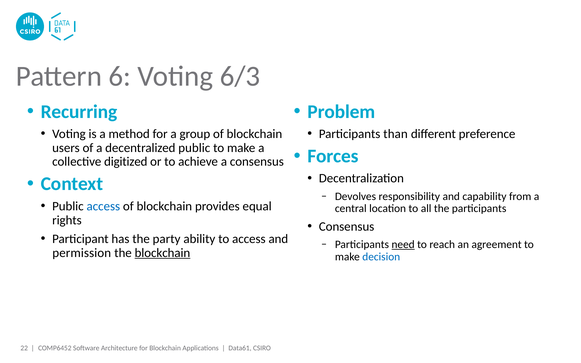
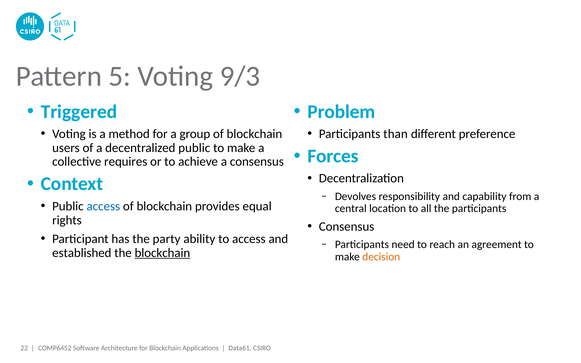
6: 6 -> 5
6/3: 6/3 -> 9/3
Recurring: Recurring -> Triggered
digitized: digitized -> requires
need underline: present -> none
permission: permission -> established
decision colour: blue -> orange
